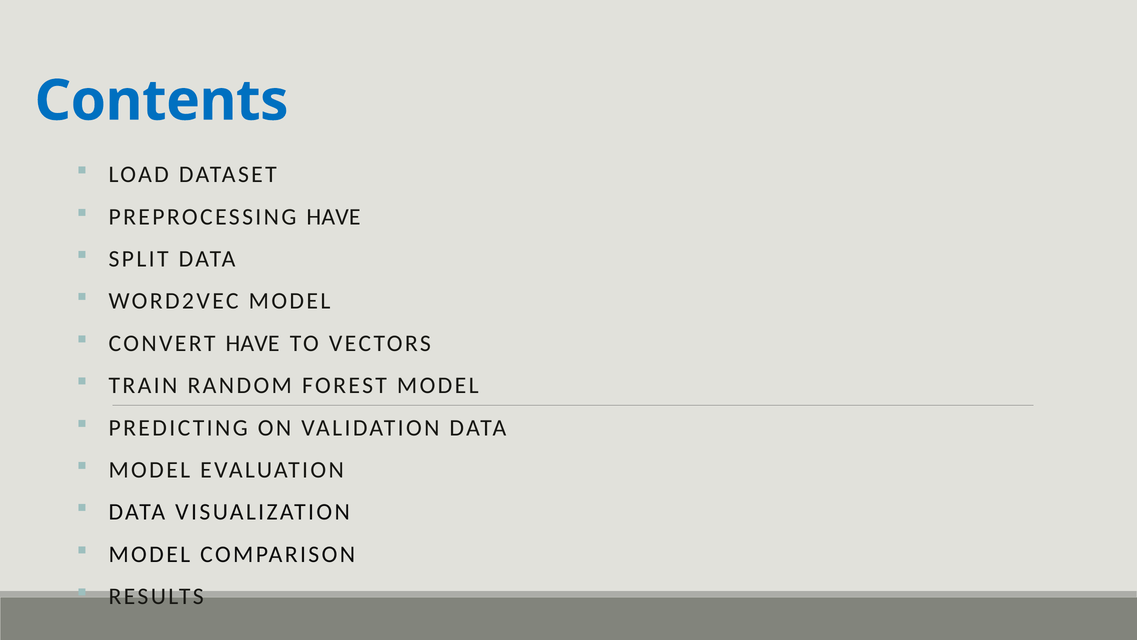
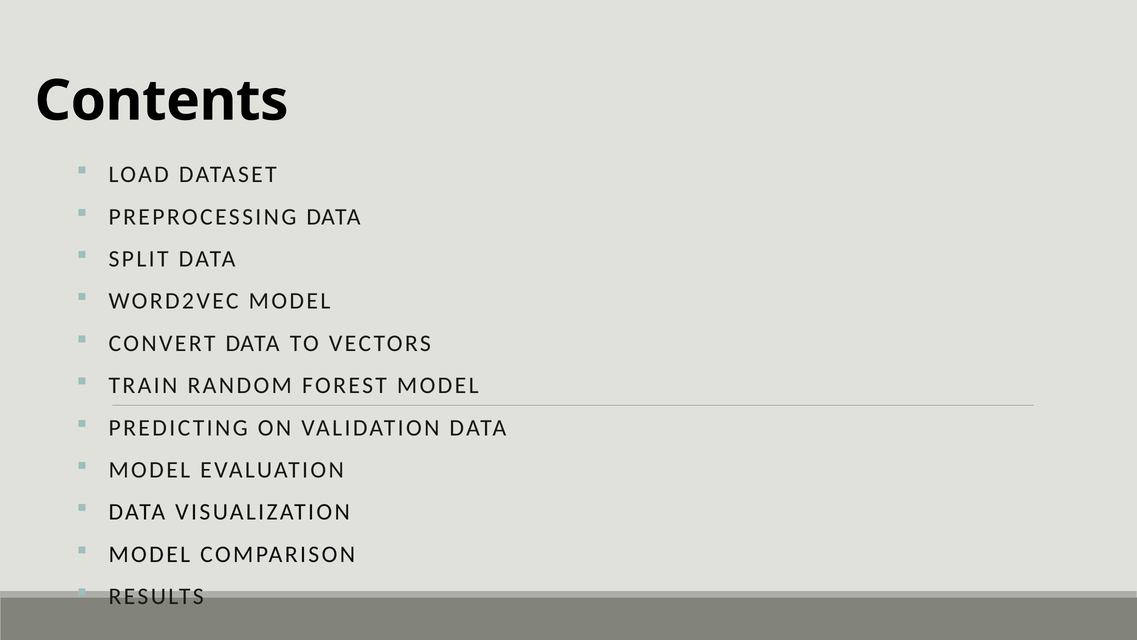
Contents colour: blue -> black
PREPROCESSING HAVE: HAVE -> DATA
CONVERT HAVE: HAVE -> DATA
